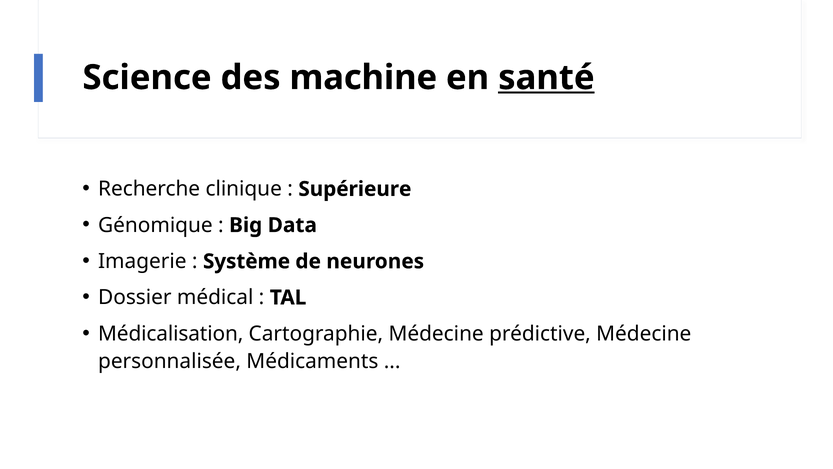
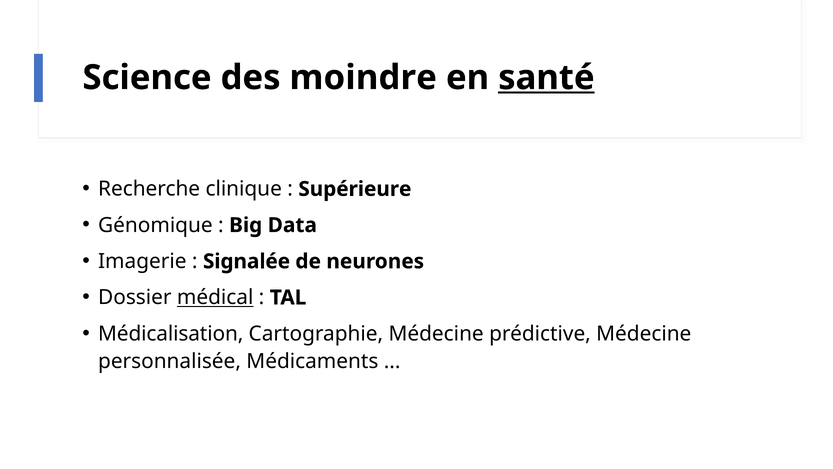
machine: machine -> moindre
Système: Système -> Signalée
médical underline: none -> present
